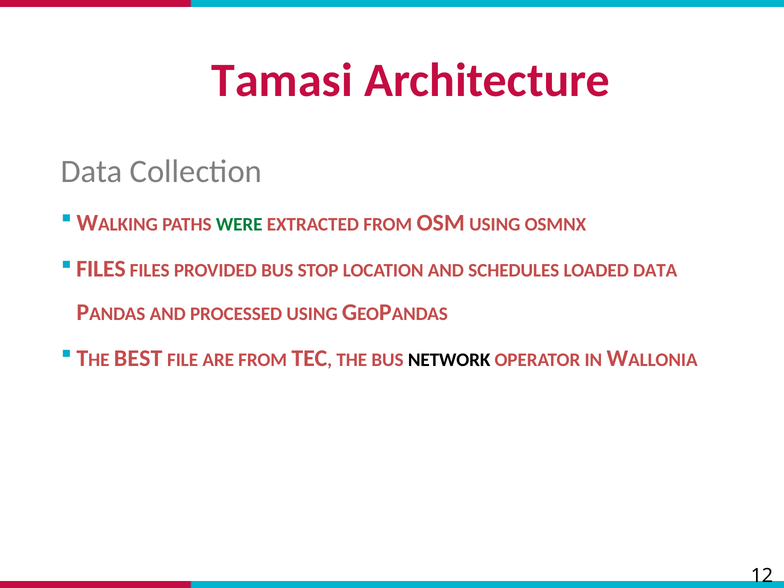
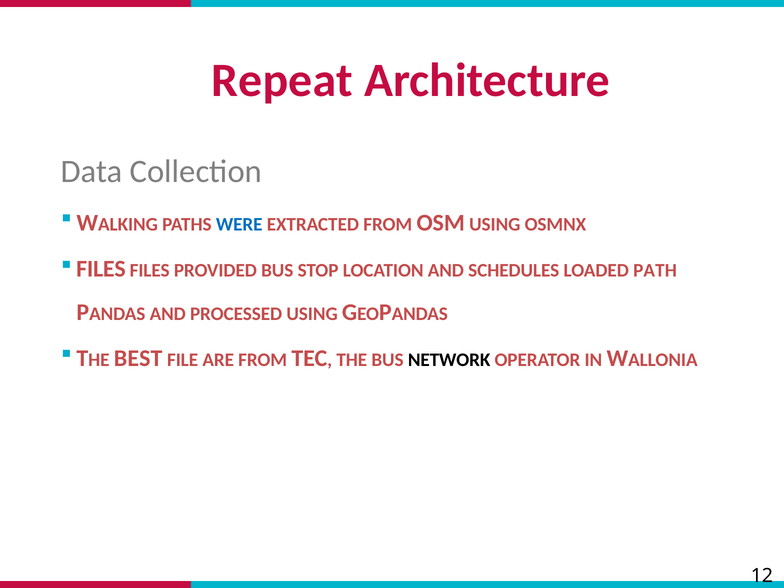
Tamasi: Tamasi -> Repeat
WERE colour: green -> blue
LOADED DATA: DATA -> PATH
